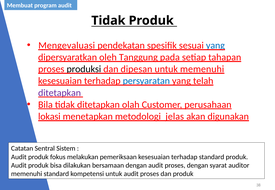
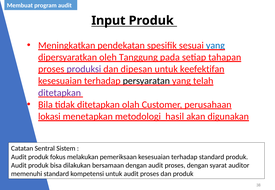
Tidak at (108, 21): Tidak -> Input
Mengevaluasi: Mengevaluasi -> Meningkatkan
produksi colour: black -> purple
untuk memenuhi: memenuhi -> keefektifan
persyaratan colour: blue -> black
jelas: jelas -> hasil
